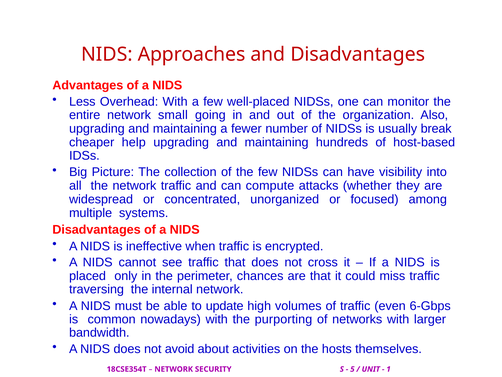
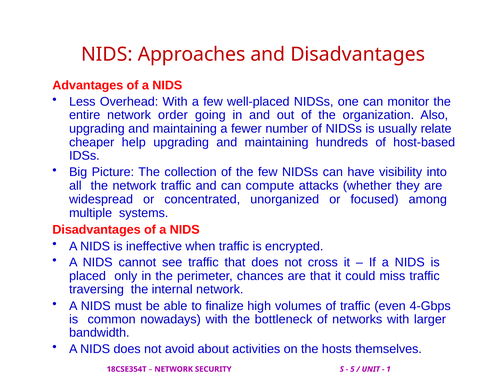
small: small -> order
break: break -> relate
update: update -> finalize
6-Gbps: 6-Gbps -> 4-Gbps
purporting: purporting -> bottleneck
